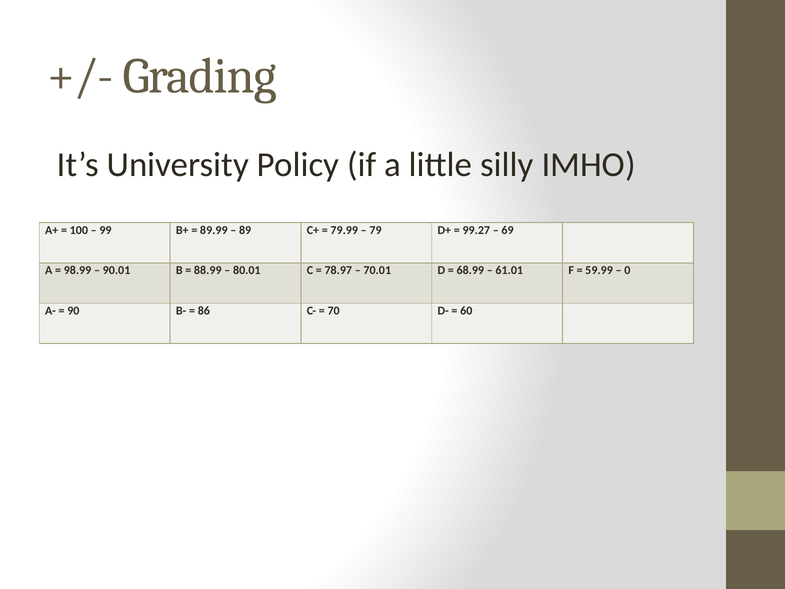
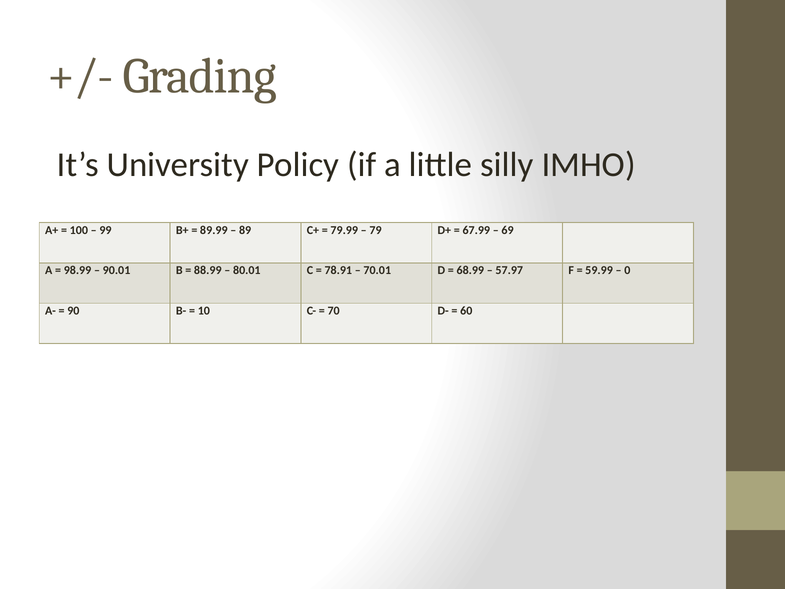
99.27: 99.27 -> 67.99
78.97: 78.97 -> 78.91
61.01: 61.01 -> 57.97
86: 86 -> 10
